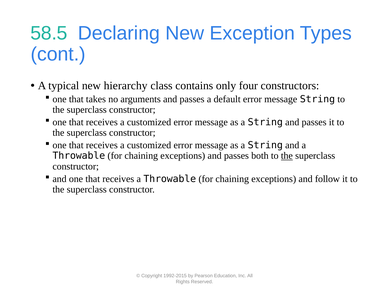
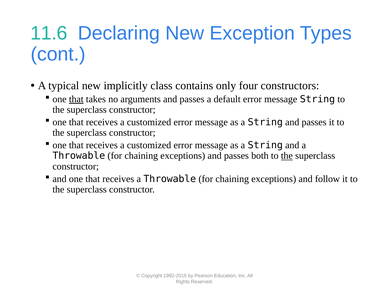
58.5: 58.5 -> 11.6
hierarchy: hierarchy -> implicitly
that at (76, 99) underline: none -> present
